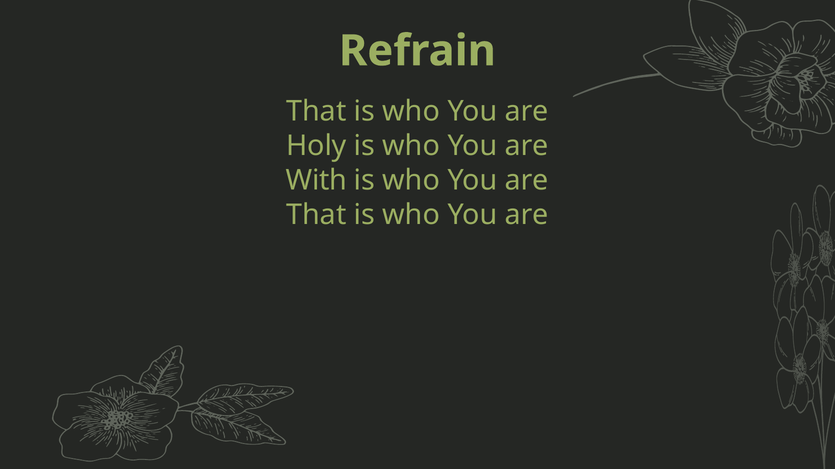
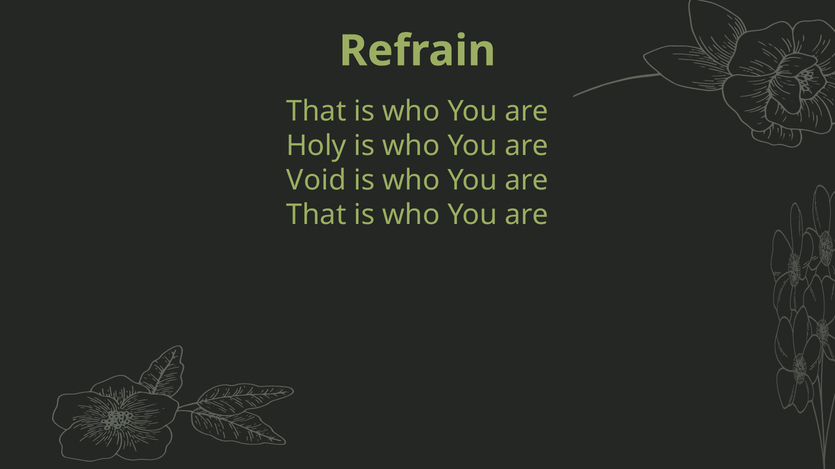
With: With -> Void
